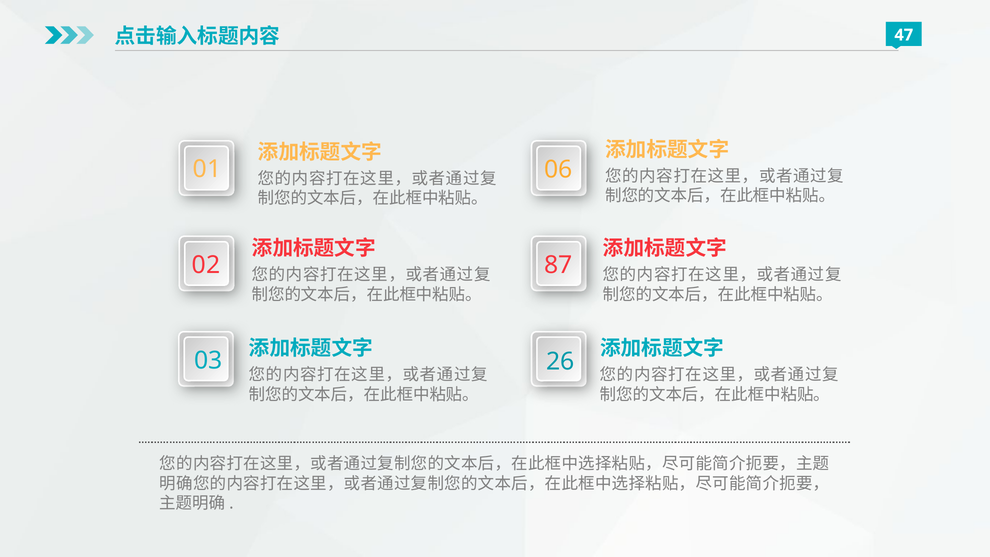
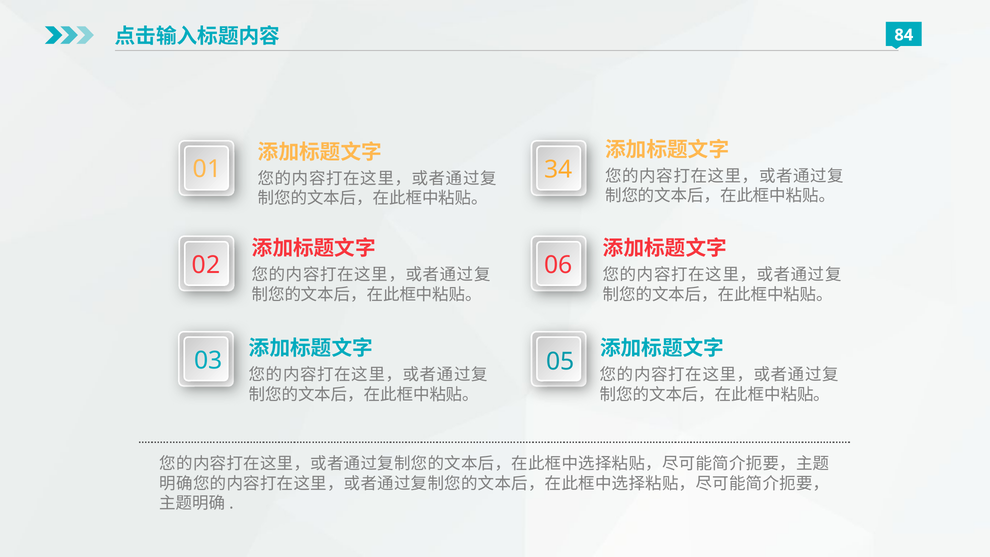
47: 47 -> 84
06: 06 -> 34
87: 87 -> 06
26: 26 -> 05
